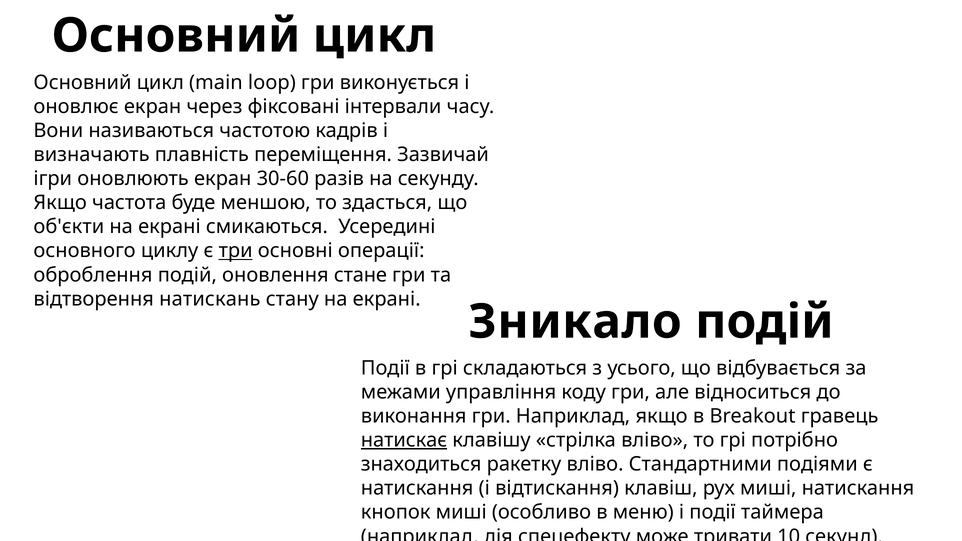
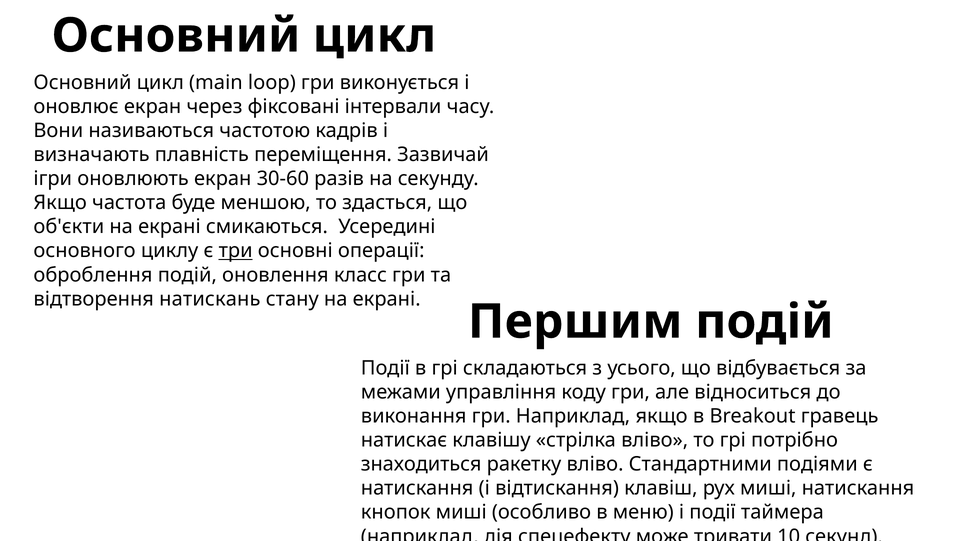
стане: стане -> класс
Зникало: Зникало -> Першим
натискає underline: present -> none
